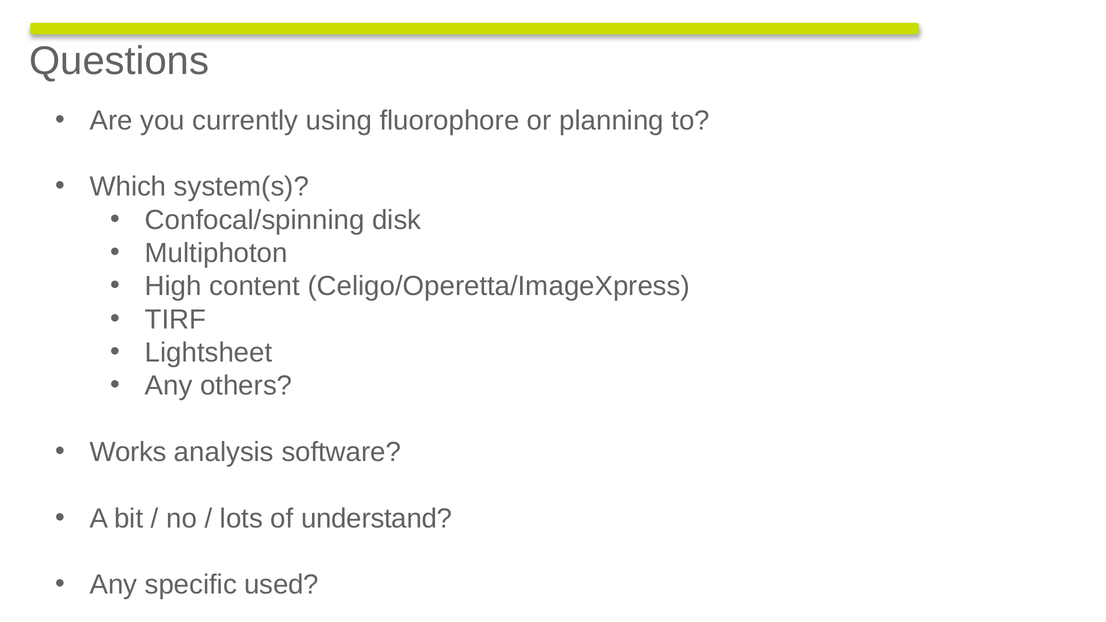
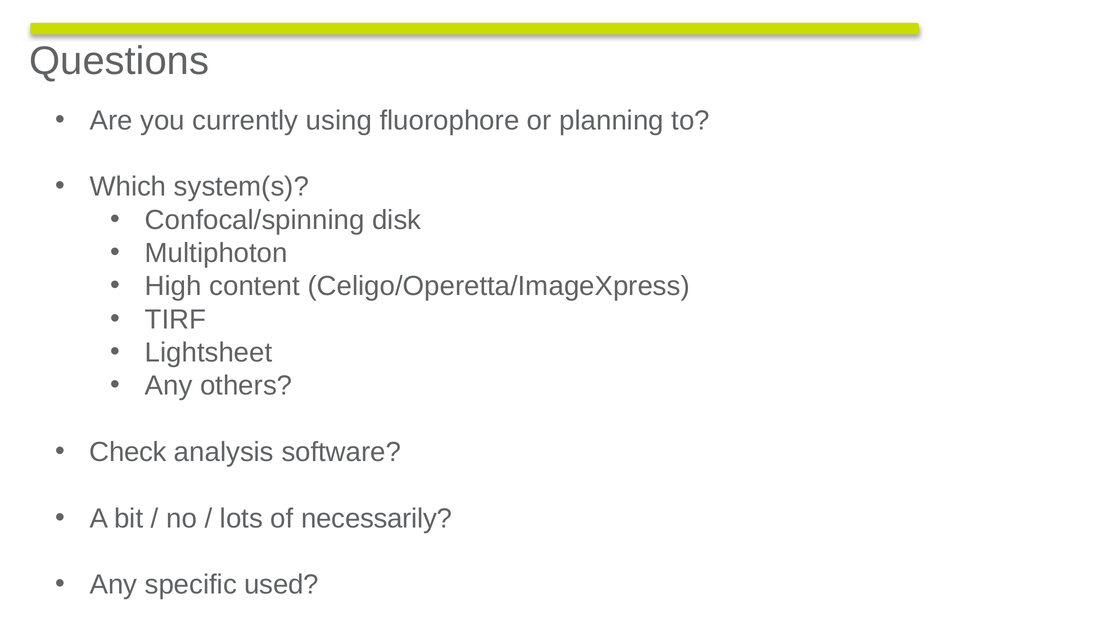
Works: Works -> Check
understand: understand -> necessarily
